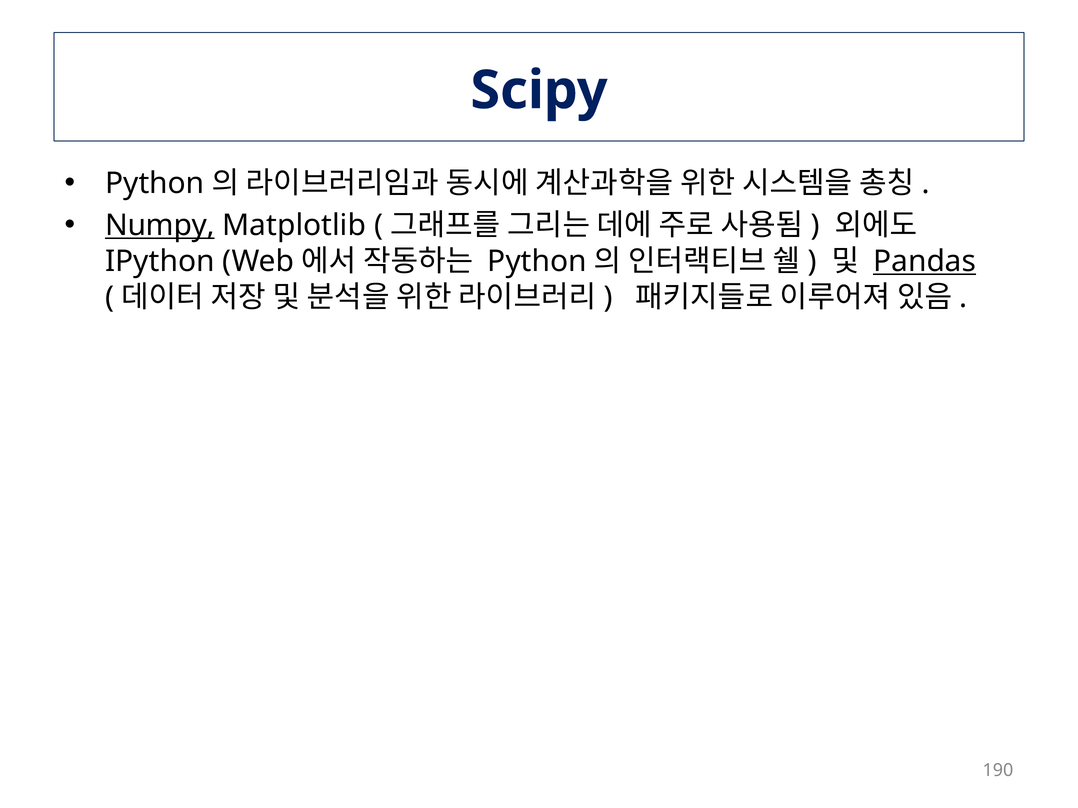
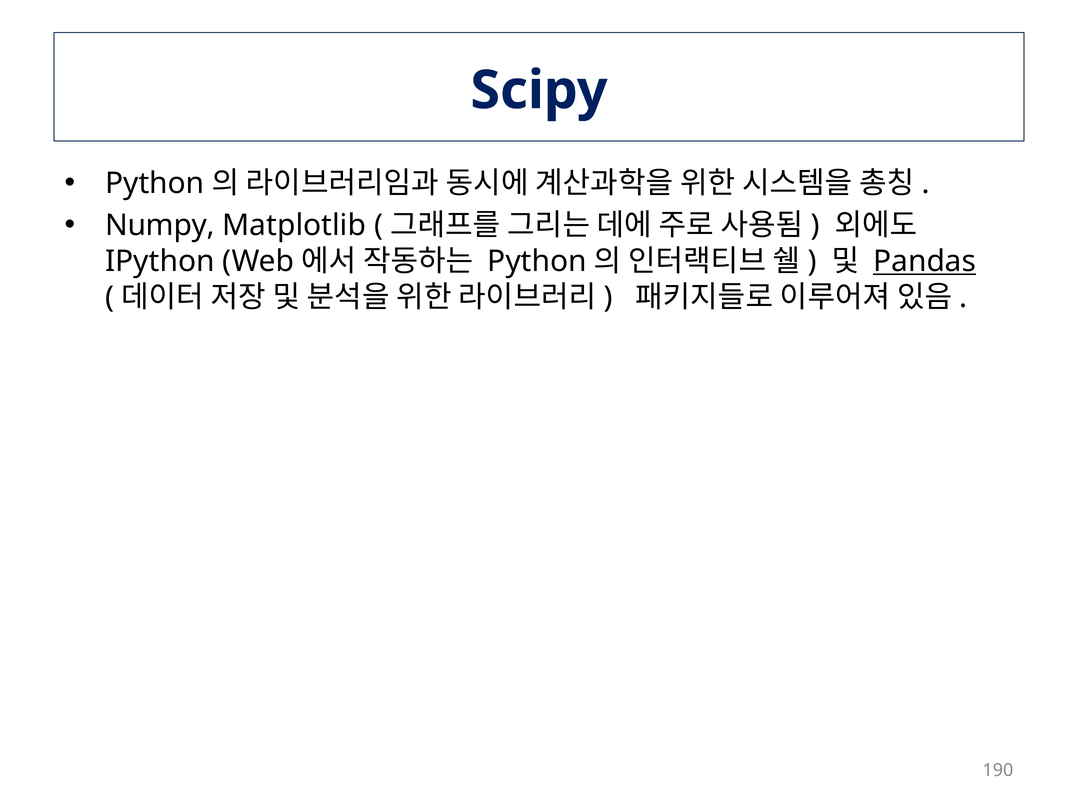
Numpy underline: present -> none
